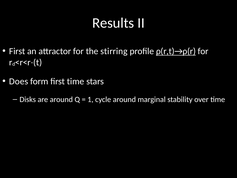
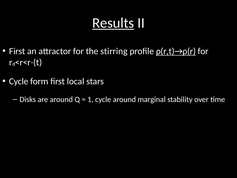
Results underline: none -> present
Does at (19, 81): Does -> Cycle
first time: time -> local
